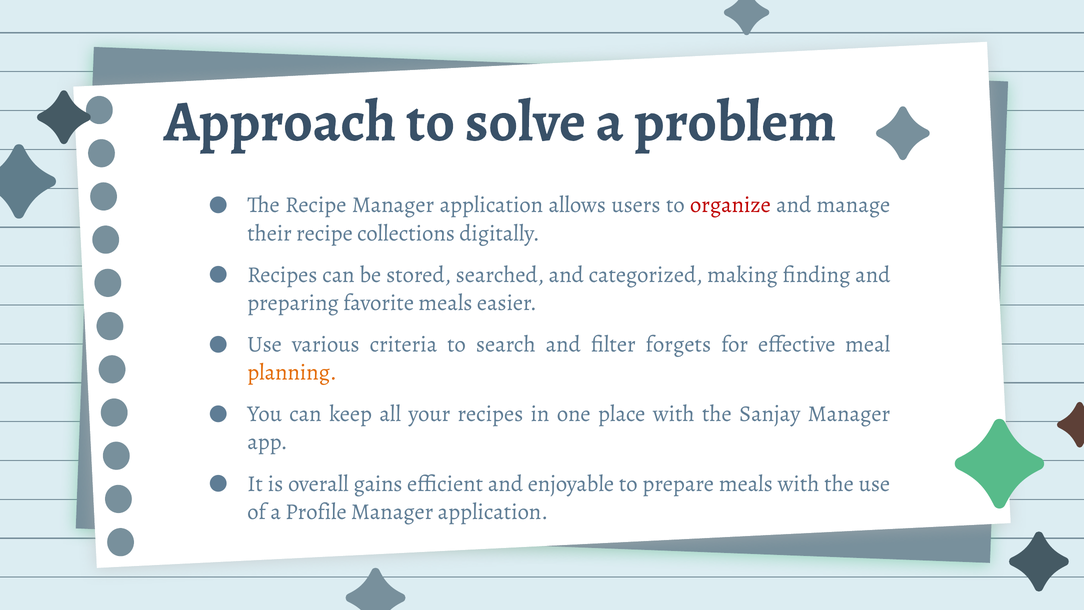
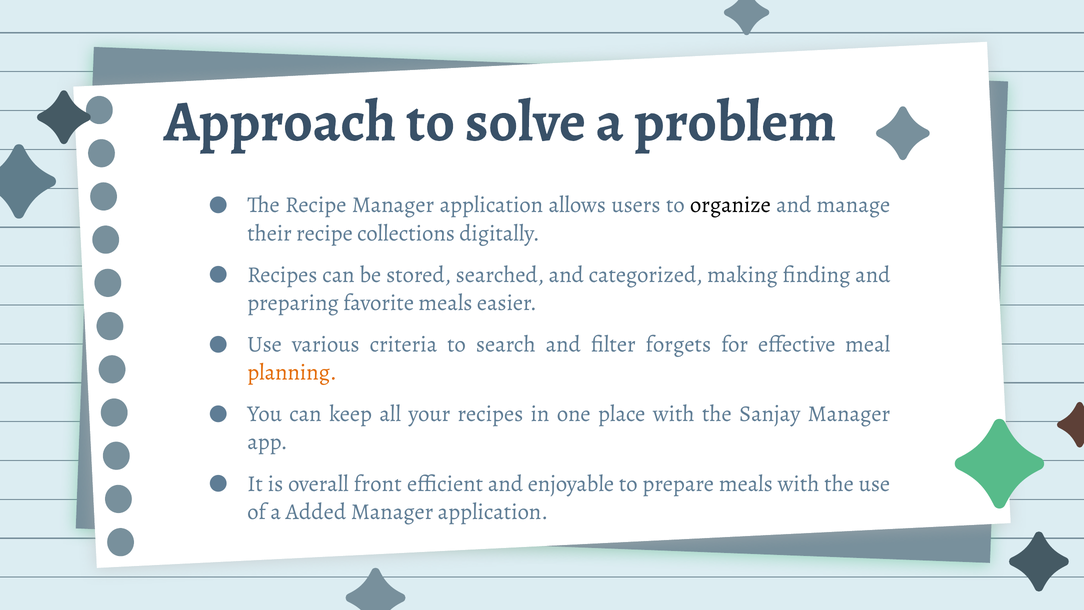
organize colour: red -> black
gains: gains -> front
Profile: Profile -> Added
